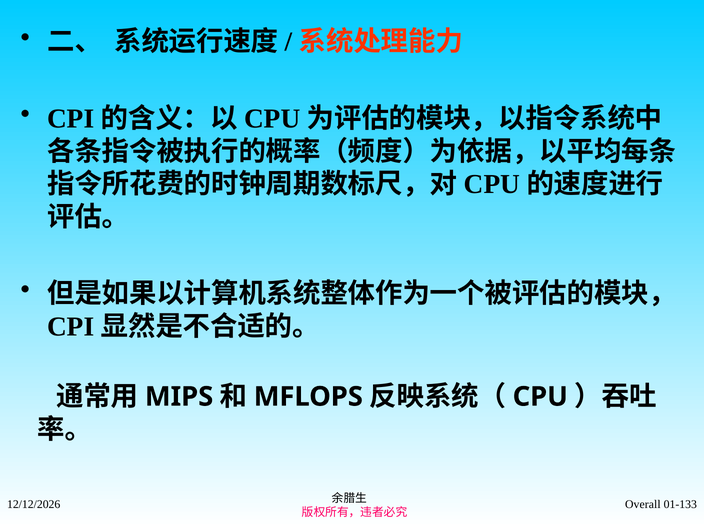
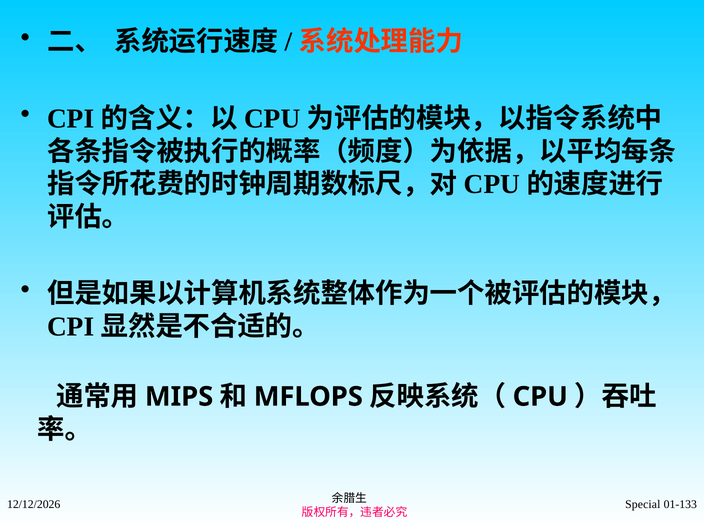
Overall: Overall -> Special
